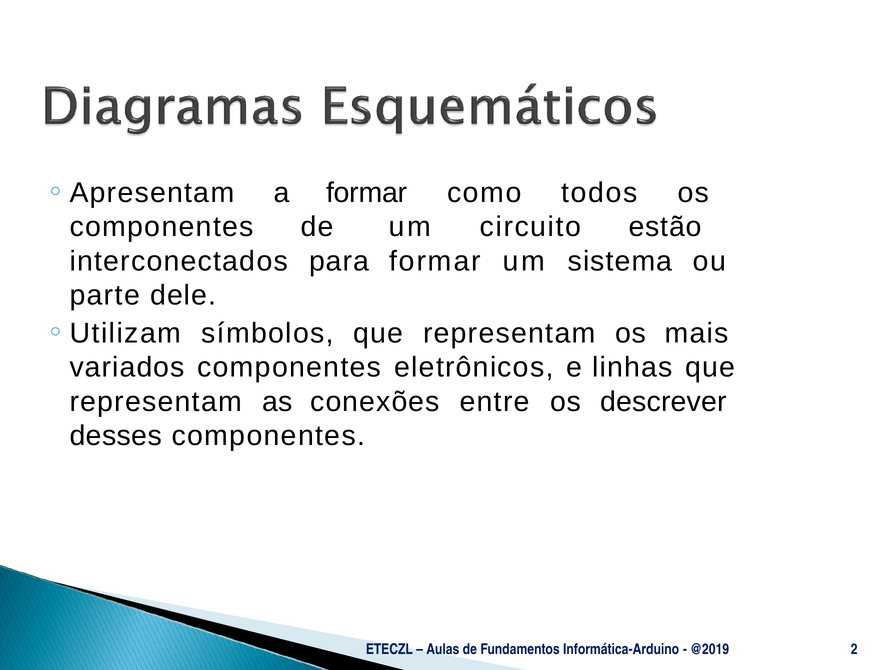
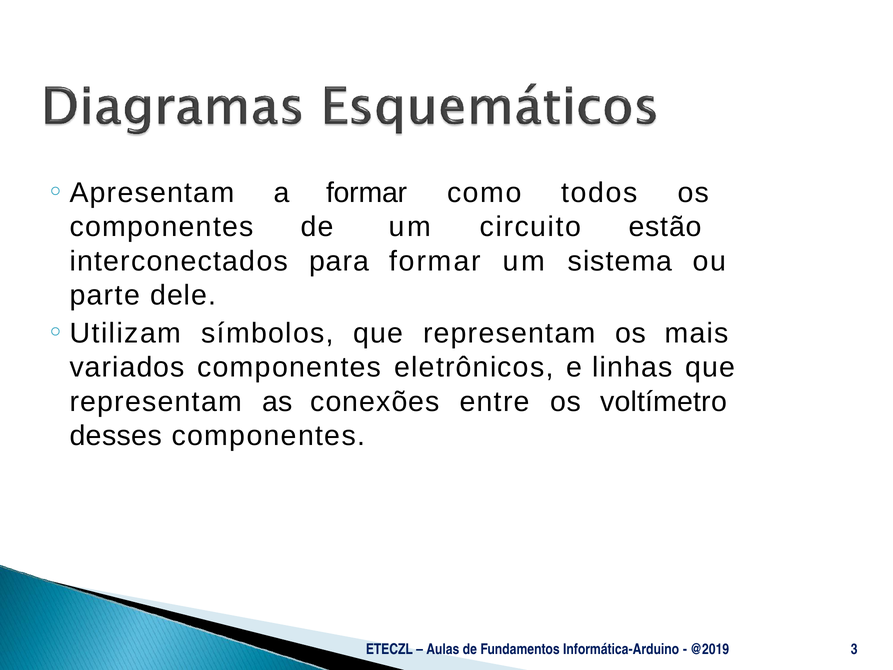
descrever: descrever -> voltímetro
2: 2 -> 3
